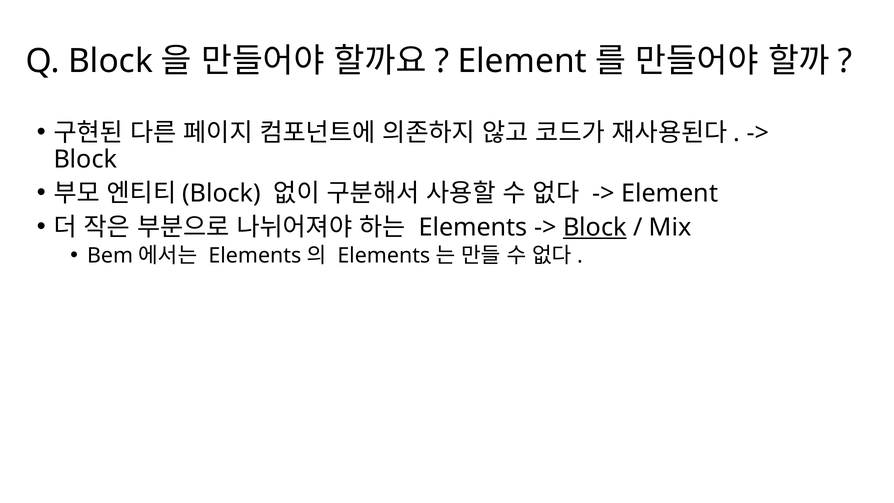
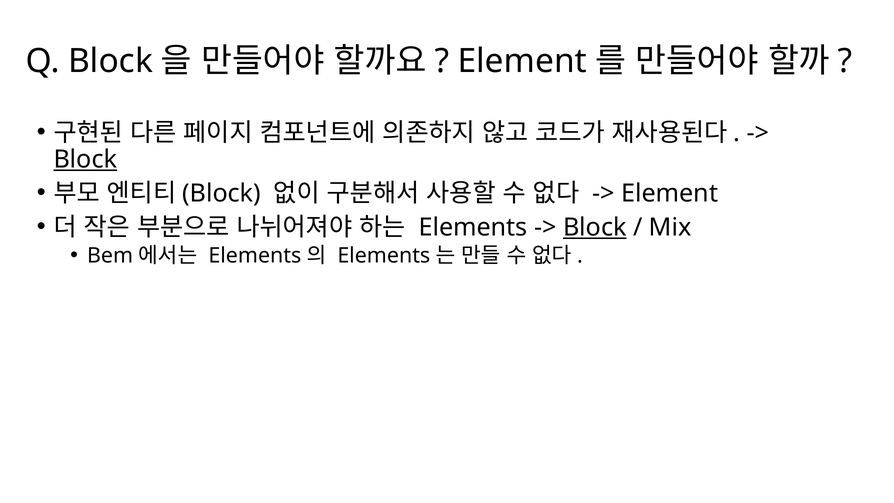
Block at (85, 159) underline: none -> present
